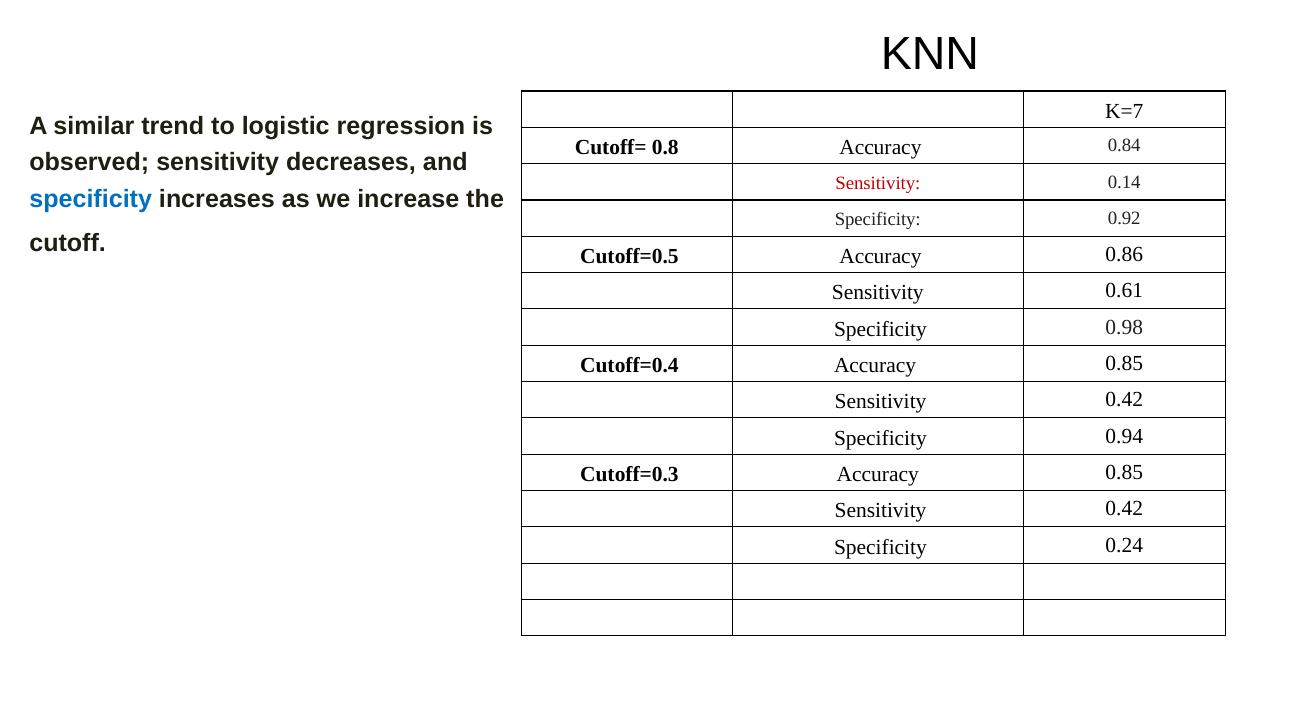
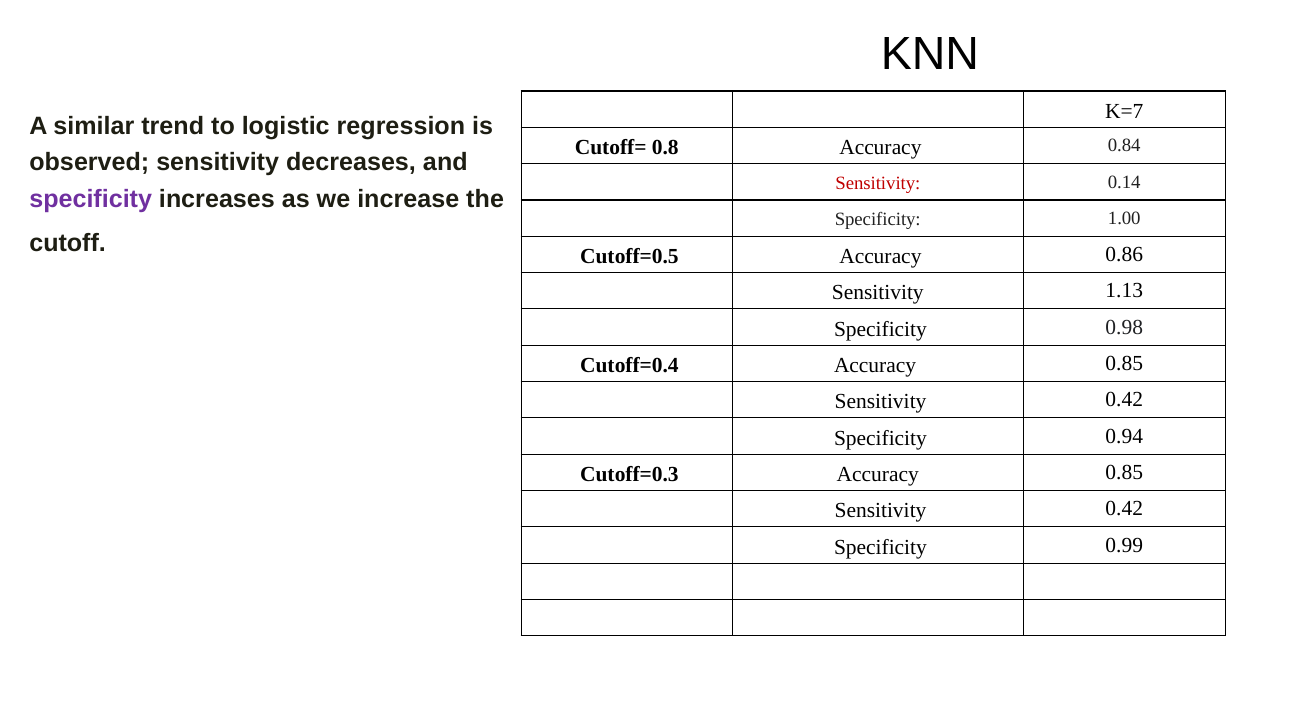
specificity at (91, 199) colour: blue -> purple
0.92: 0.92 -> 1.00
0.61: 0.61 -> 1.13
0.24: 0.24 -> 0.99
